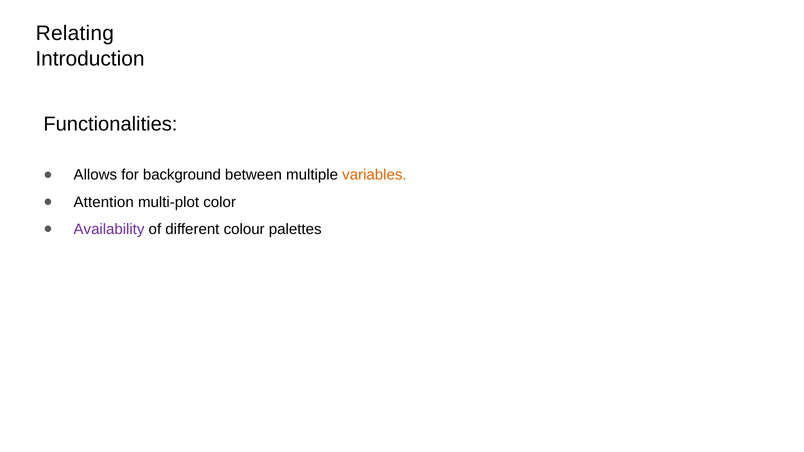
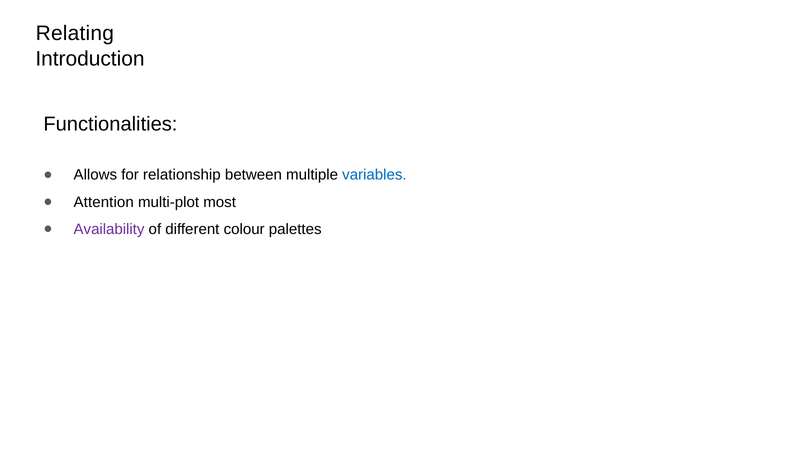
background: background -> relationship
variables colour: orange -> blue
color: color -> most
